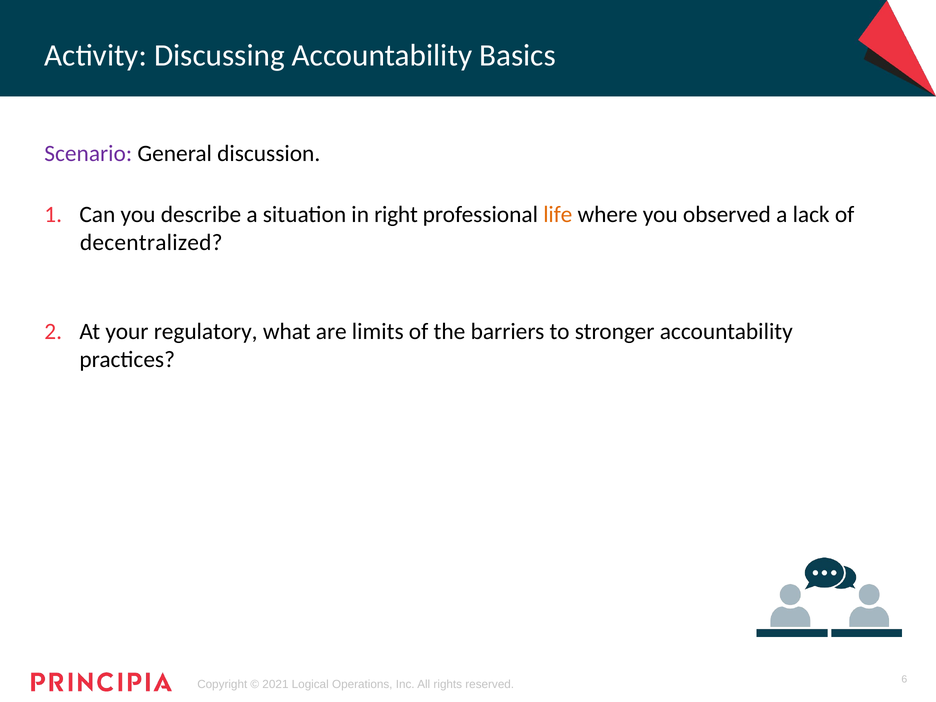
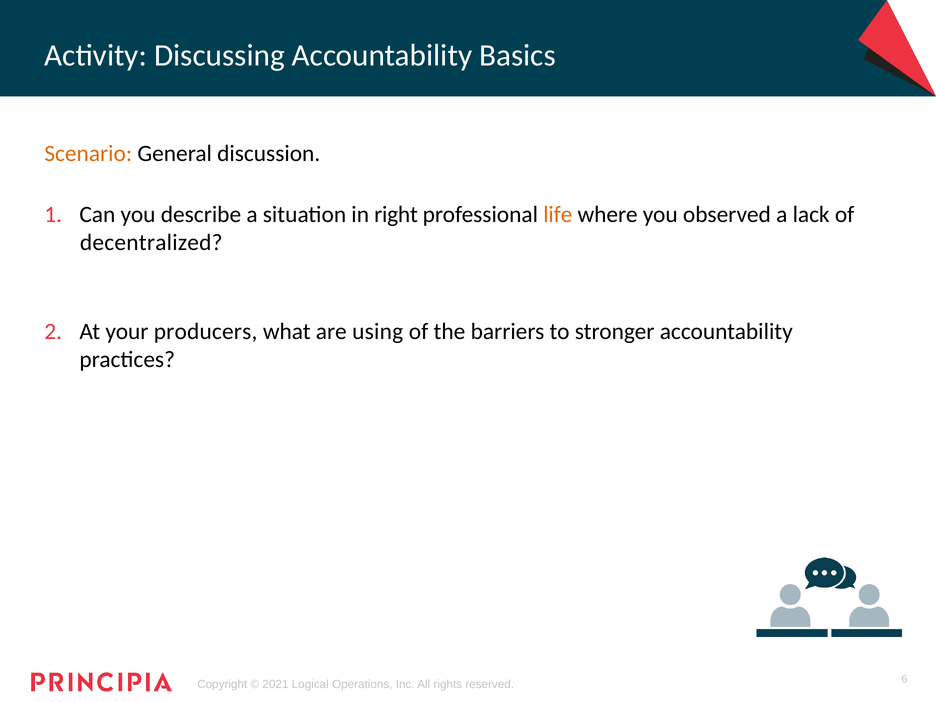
Scenario colour: purple -> orange
regulatory: regulatory -> producers
limits: limits -> using
